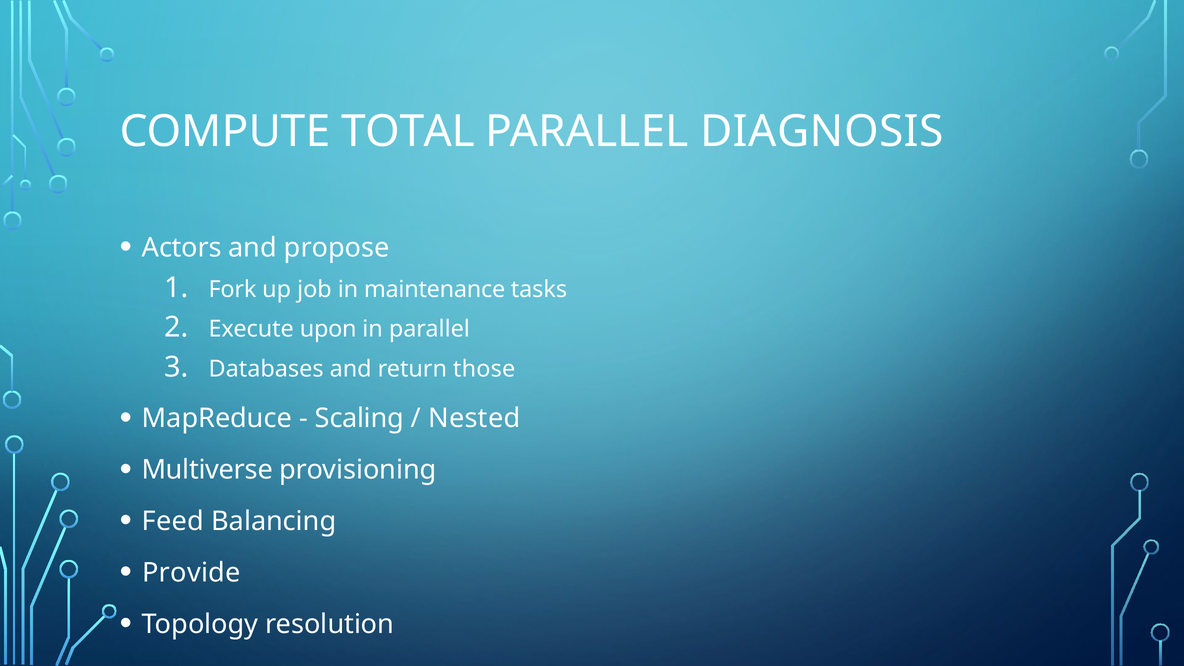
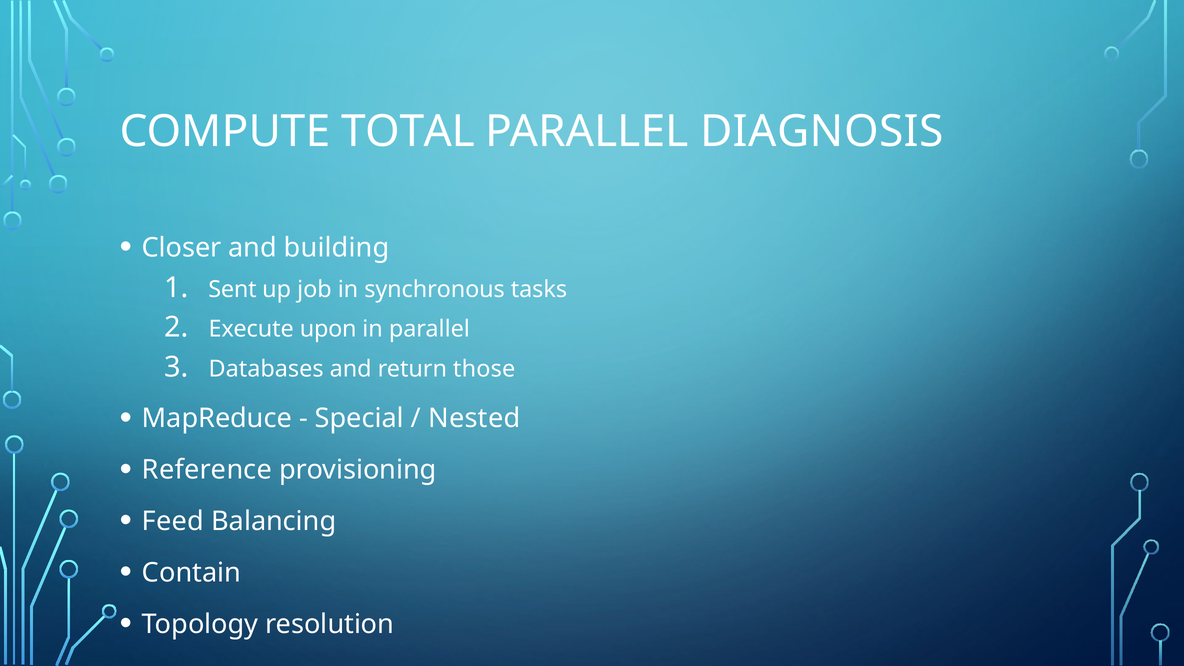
Actors: Actors -> Closer
propose: propose -> building
Fork: Fork -> Sent
maintenance: maintenance -> synchronous
Scaling: Scaling -> Special
Multiverse: Multiverse -> Reference
Provide: Provide -> Contain
